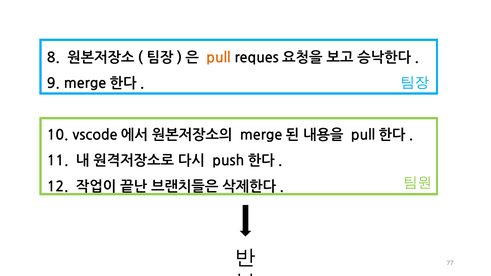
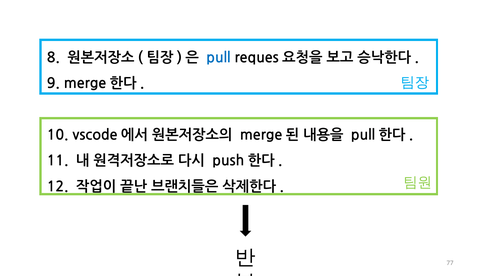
pull colour: orange -> blue
